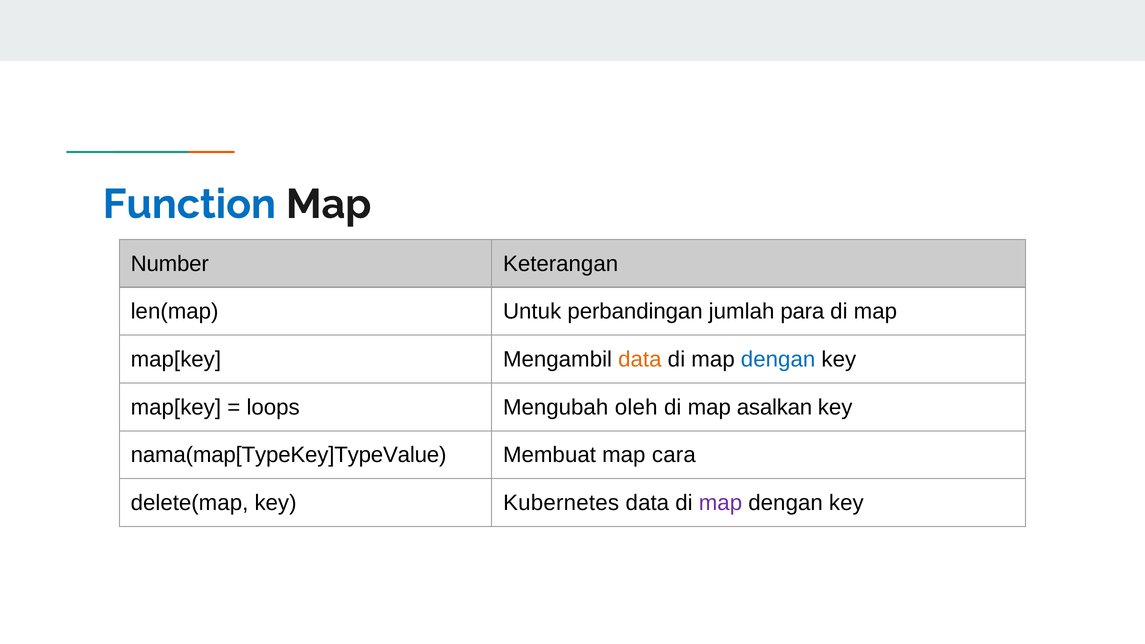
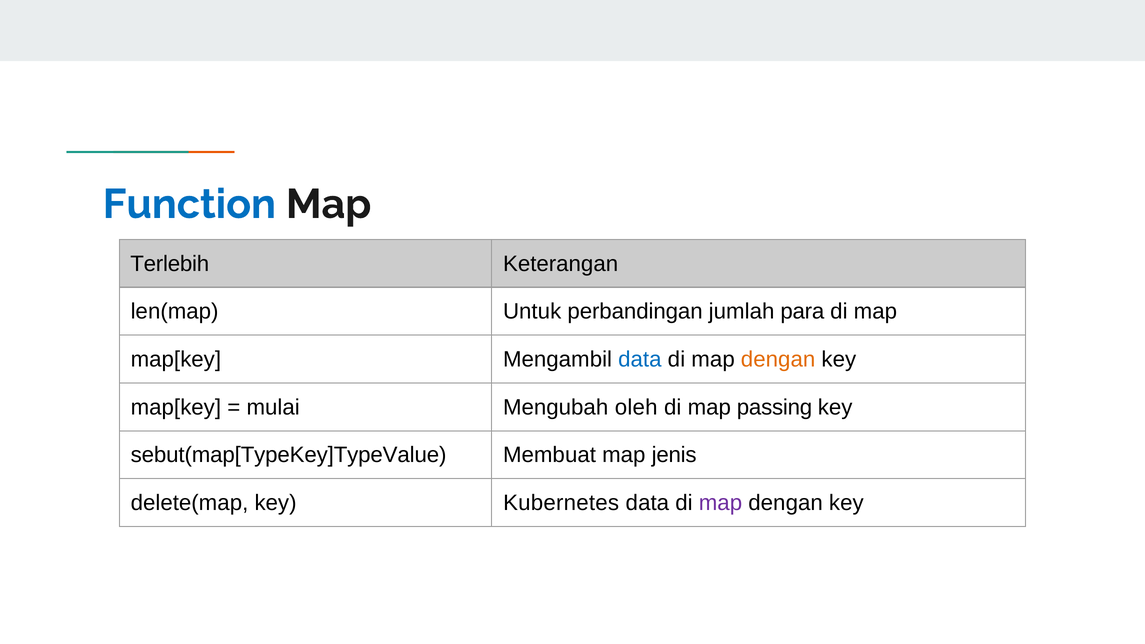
Number: Number -> Terlebih
data at (640, 359) colour: orange -> blue
dengan at (778, 359) colour: blue -> orange
loops: loops -> mulai
asalkan: asalkan -> passing
nama(map[TypeKey]TypeValue: nama(map[TypeKey]TypeValue -> sebut(map[TypeKey]TypeValue
cara: cara -> jenis
